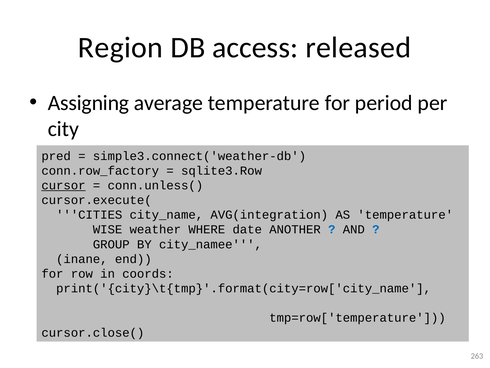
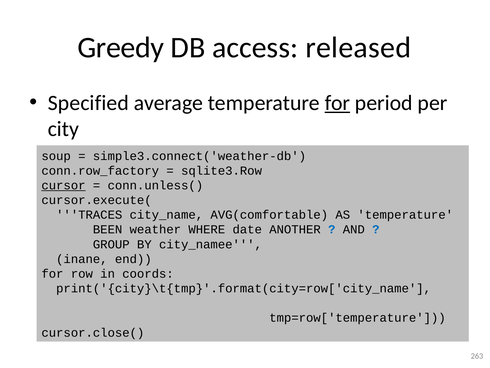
Region: Region -> Greedy
Assigning: Assigning -> Specified
for at (337, 103) underline: none -> present
pred: pred -> soup
CITIES: CITIES -> TRACES
AVG(integration: AVG(integration -> AVG(comfortable
WISE: WISE -> BEEN
